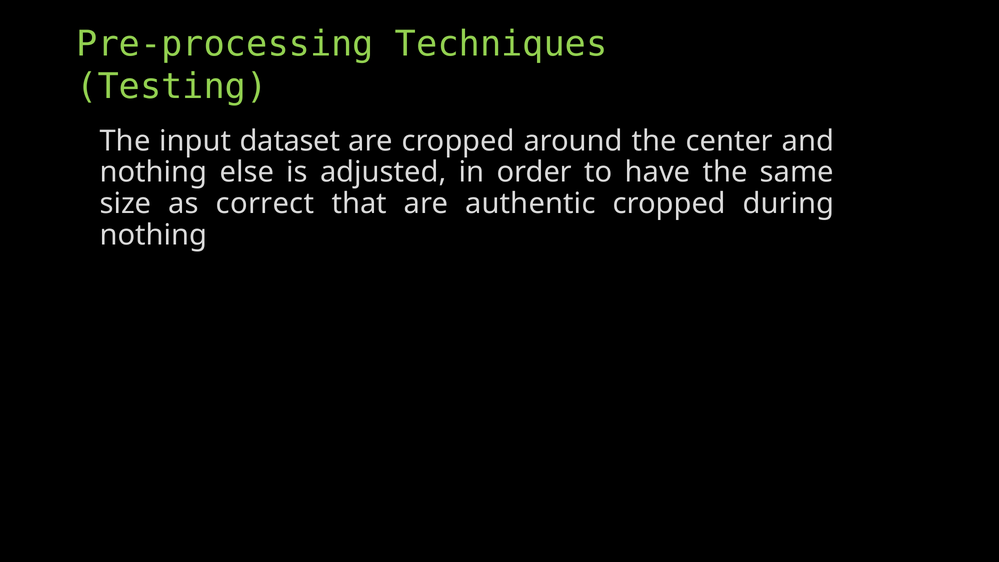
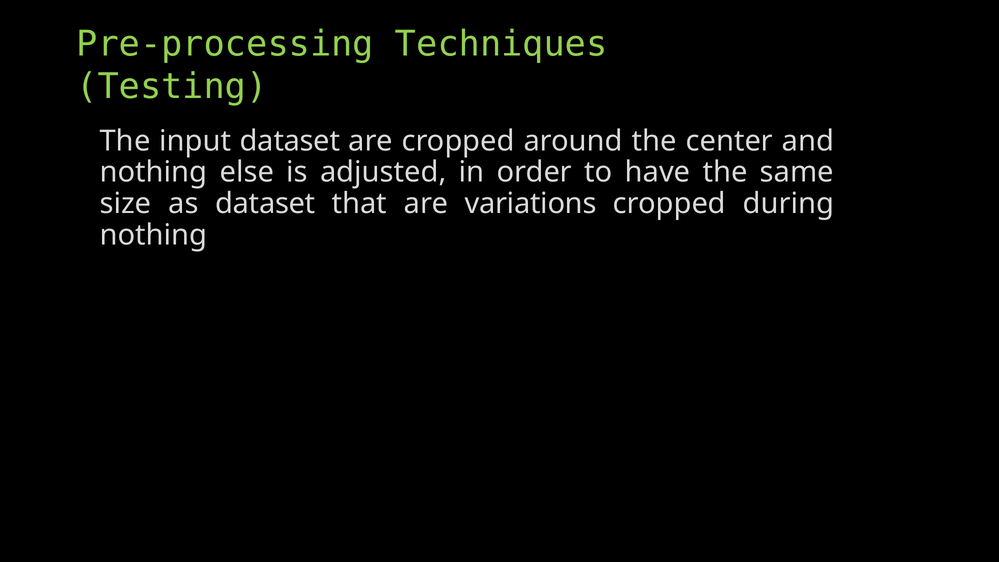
as correct: correct -> dataset
authentic: authentic -> variations
